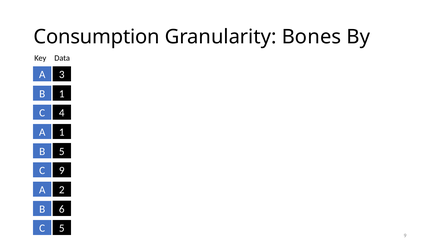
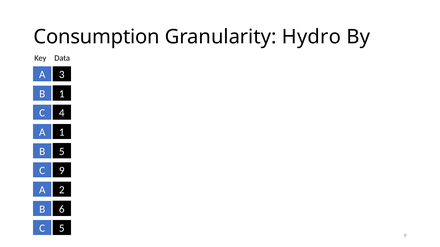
Bones: Bones -> Hydro
